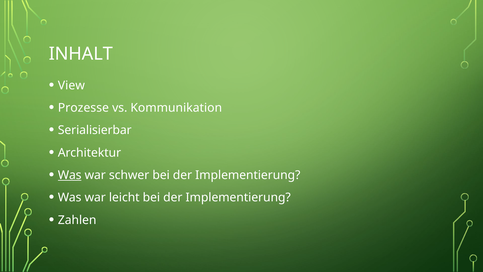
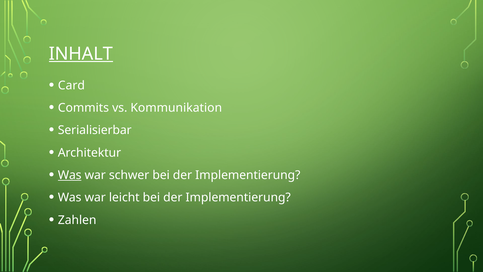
INHALT underline: none -> present
View: View -> Card
Prozesse: Prozesse -> Commits
